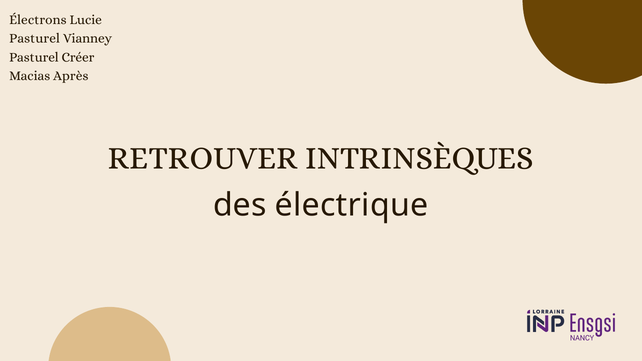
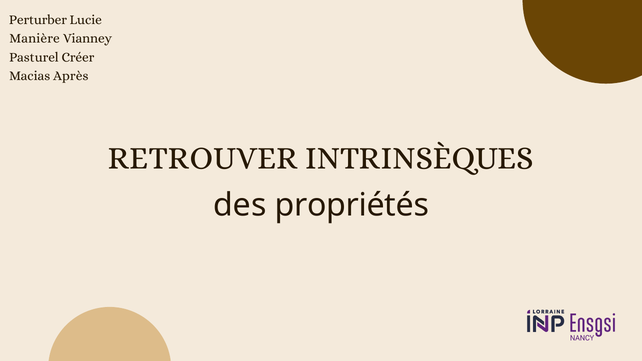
Électrons: Électrons -> Perturber
Pasturel at (35, 38): Pasturel -> Manière
électrique: électrique -> propriétés
